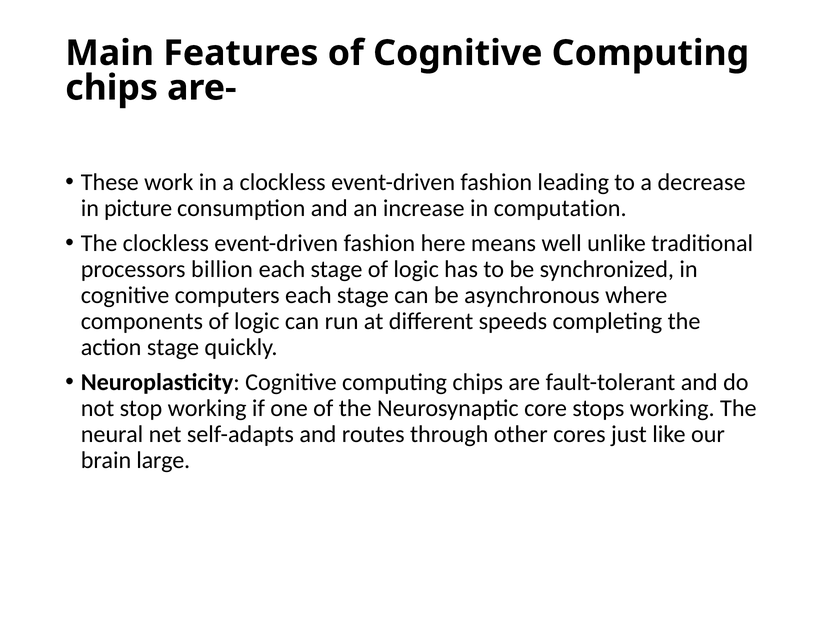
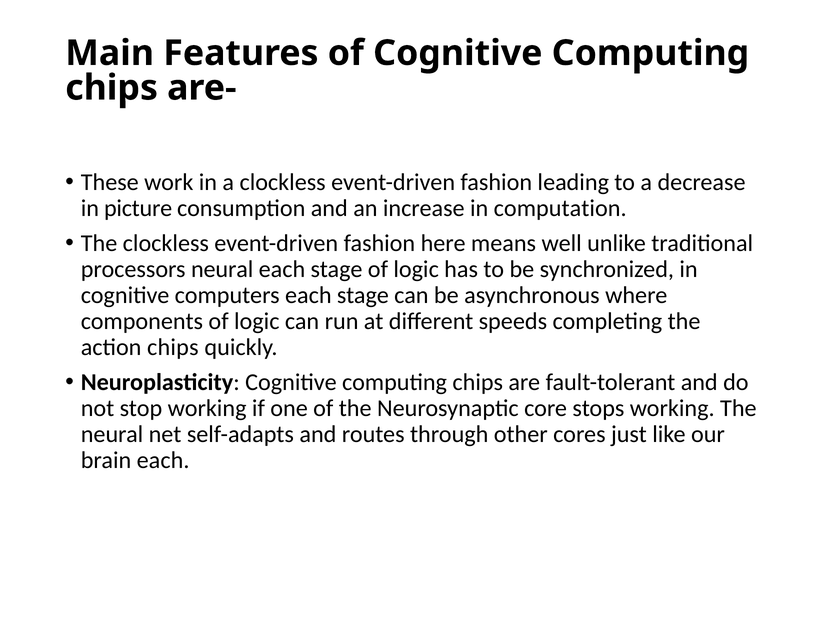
processors billion: billion -> neural
action stage: stage -> chips
brain large: large -> each
